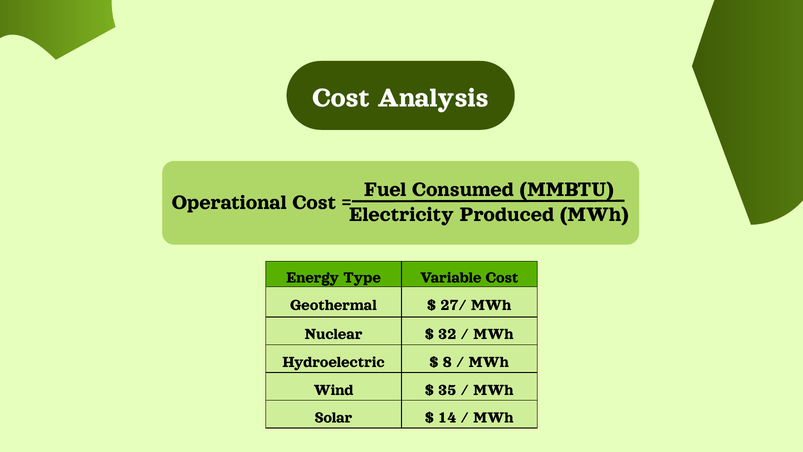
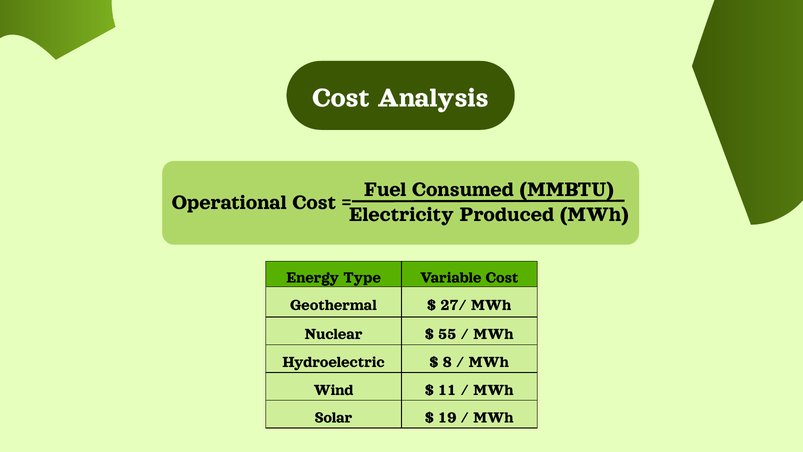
32: 32 -> 55
35: 35 -> 11
14: 14 -> 19
